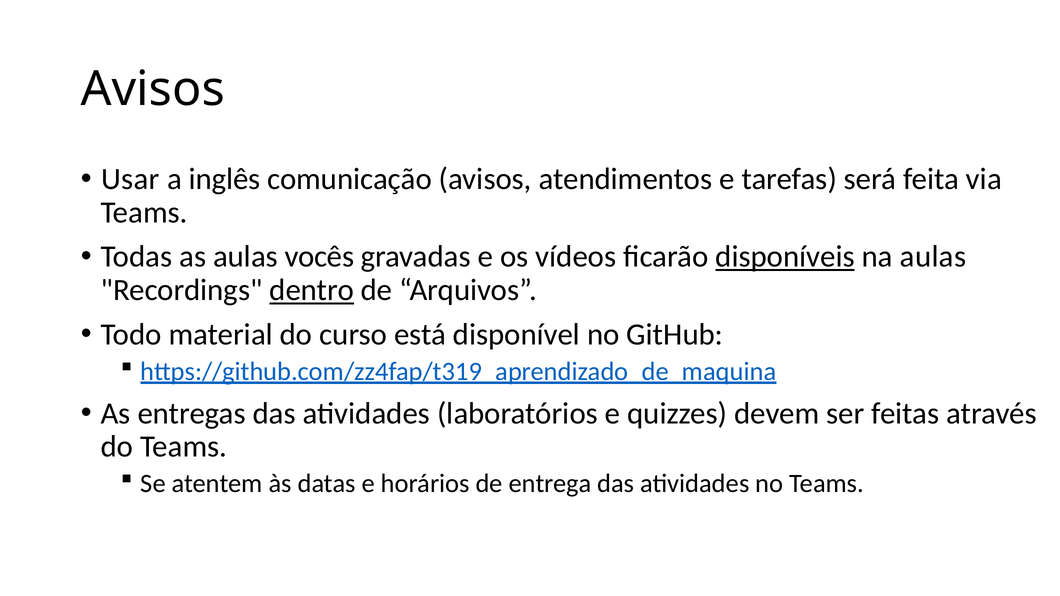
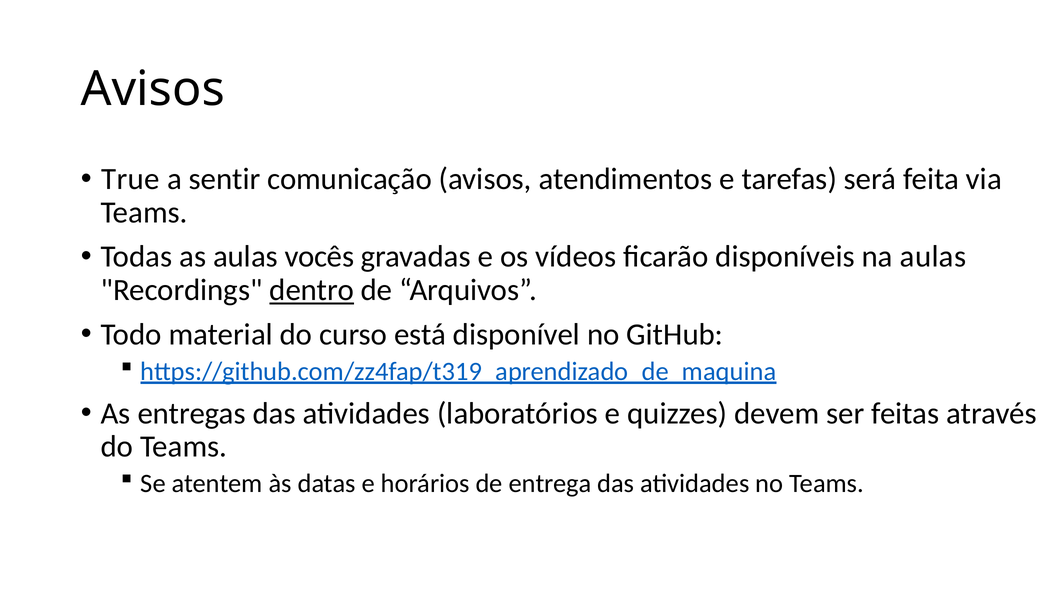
Usar: Usar -> True
inglês: inglês -> sentir
disponíveis underline: present -> none
